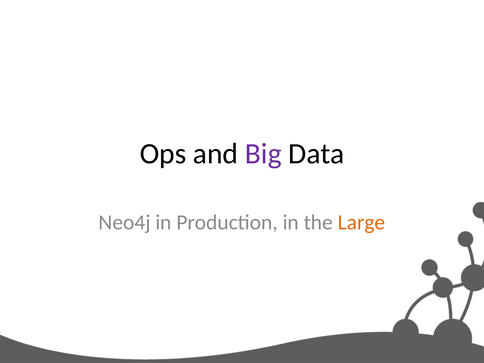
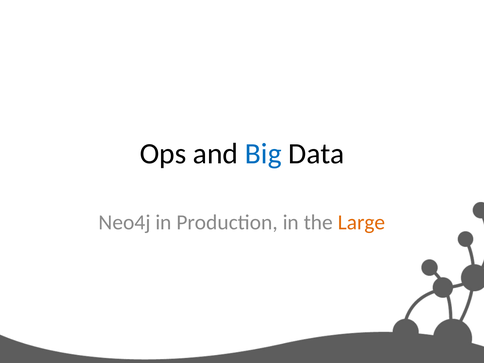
Big colour: purple -> blue
